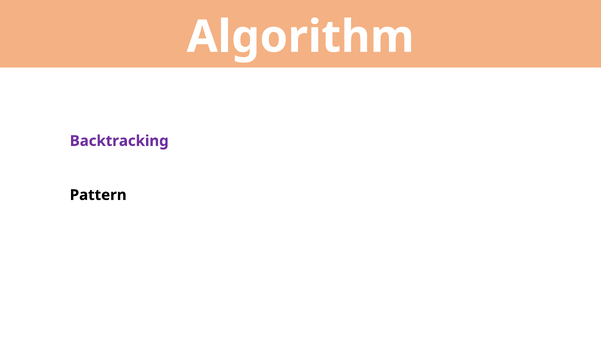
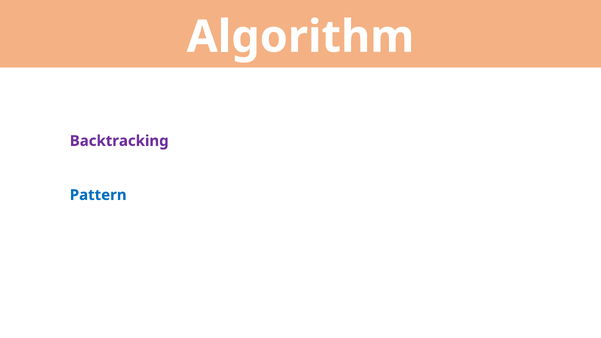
Pattern colour: black -> blue
